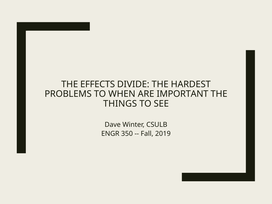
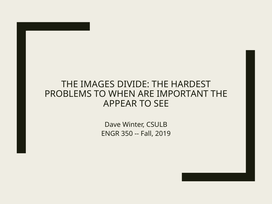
EFFECTS: EFFECTS -> IMAGES
THINGS: THINGS -> APPEAR
